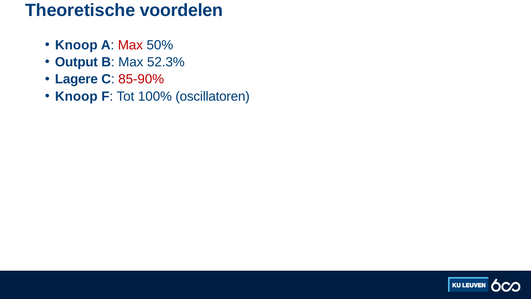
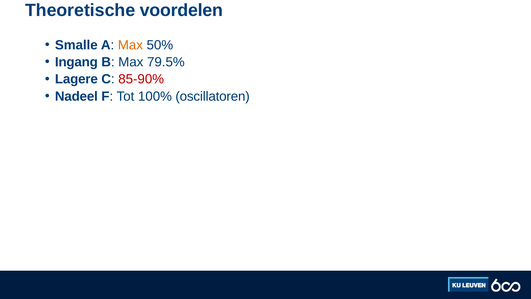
Knoop at (76, 45): Knoop -> Smalle
Max at (130, 45) colour: red -> orange
Output: Output -> Ingang
52.3%: 52.3% -> 79.5%
Knoop at (76, 96): Knoop -> Nadeel
